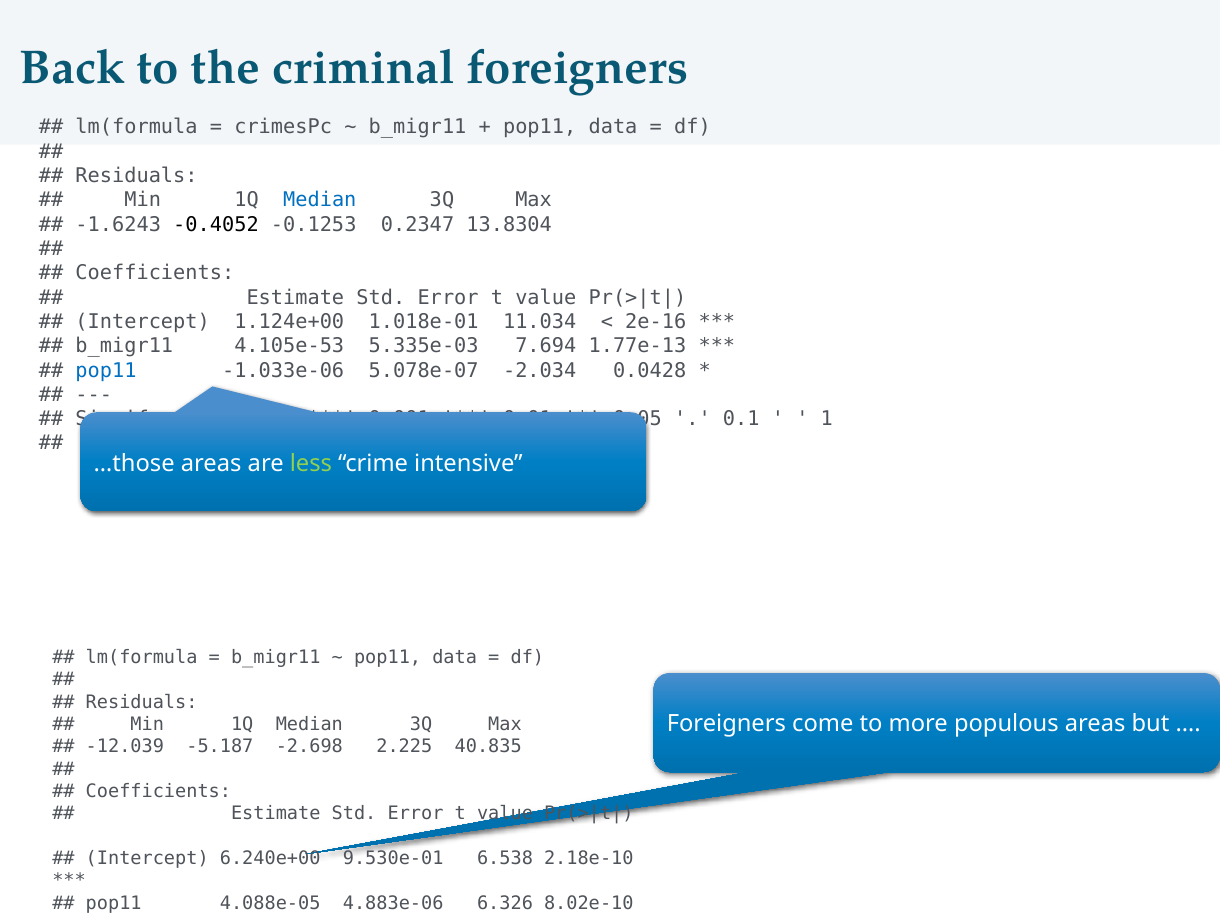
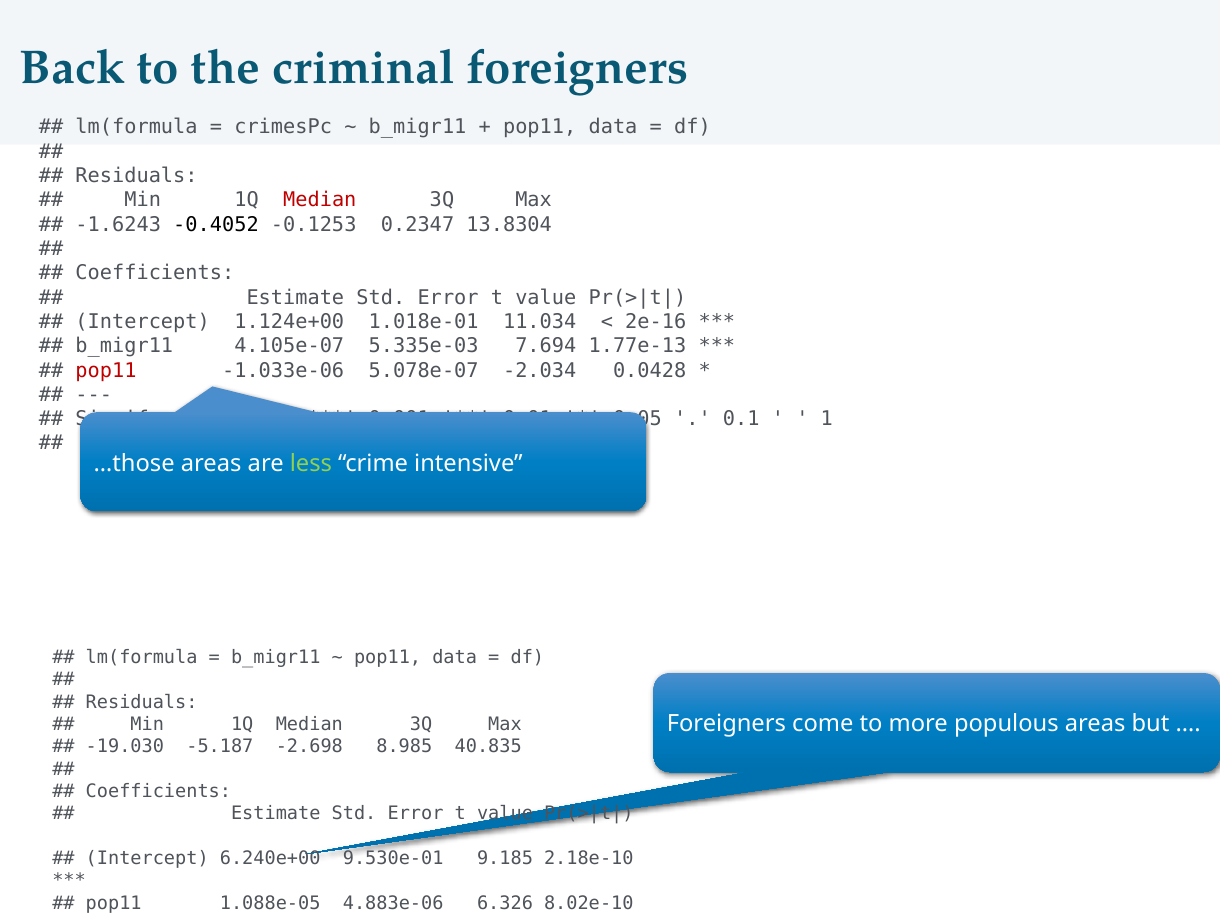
Median at (320, 200) colour: blue -> red
4.105e-53: 4.105e-53 -> 4.105e-07
pop11 at (106, 371) colour: blue -> red
-12.039: -12.039 -> -19.030
2.225: 2.225 -> 8.985
6.538: 6.538 -> 9.185
4.088e-05: 4.088e-05 -> 1.088e-05
